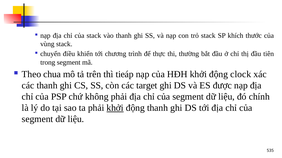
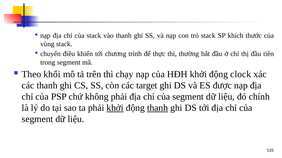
chua: chua -> khối
tieáp: tieáp -> chạy
thanh at (158, 108) underline: none -> present
